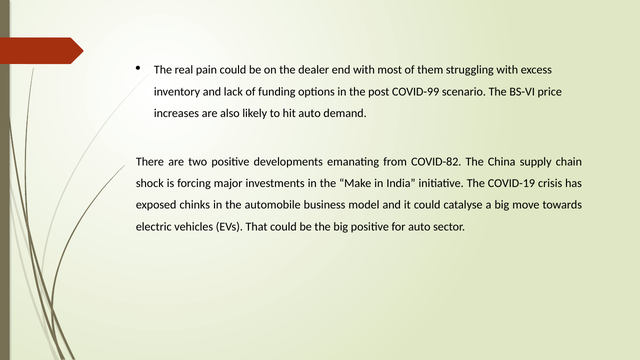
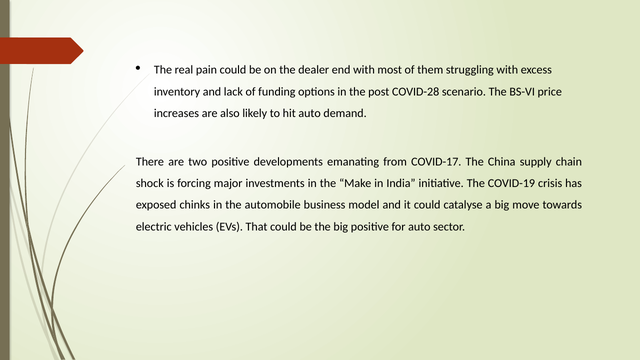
COVID-99: COVID-99 -> COVID-28
COVID-82: COVID-82 -> COVID-17
